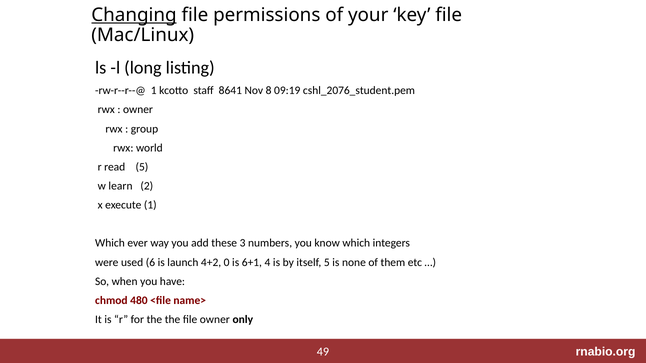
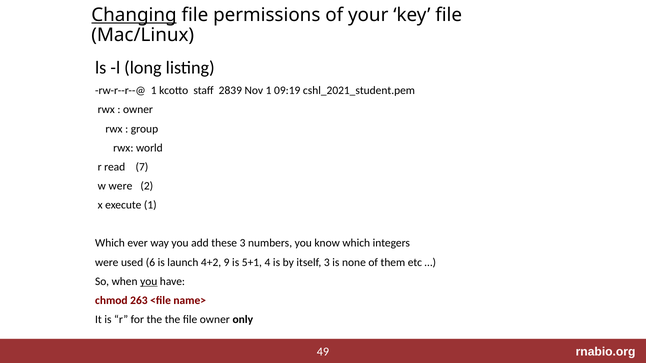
8641: 8641 -> 2839
Nov 8: 8 -> 1
cshl_2076_student.pem: cshl_2076_student.pem -> cshl_2021_student.pem
read 5: 5 -> 7
w learn: learn -> were
0: 0 -> 9
6+1: 6+1 -> 5+1
itself 5: 5 -> 3
you at (149, 282) underline: none -> present
480: 480 -> 263
